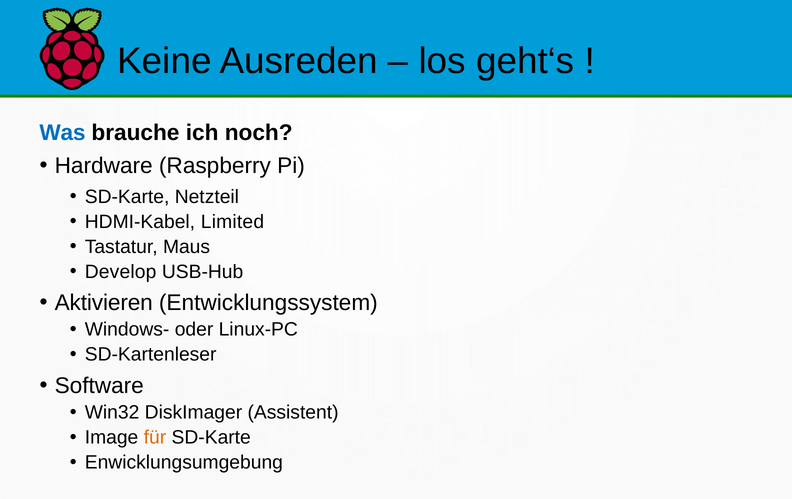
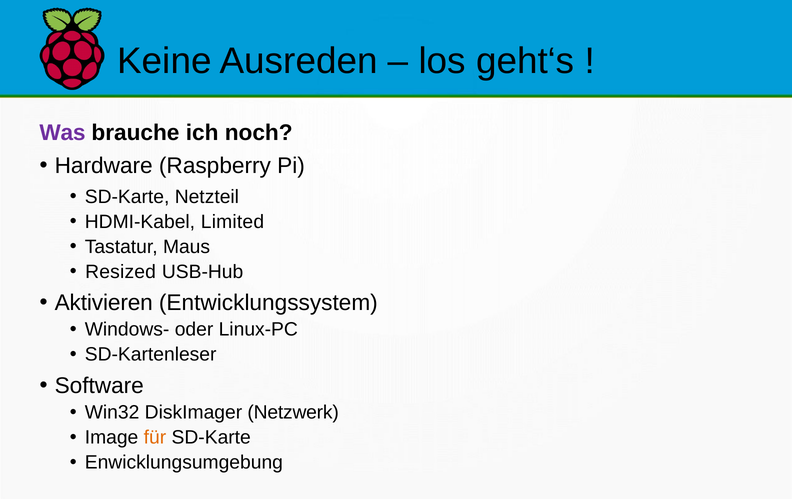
Was colour: blue -> purple
Develop: Develop -> Resized
Assistent: Assistent -> Netzwerk
